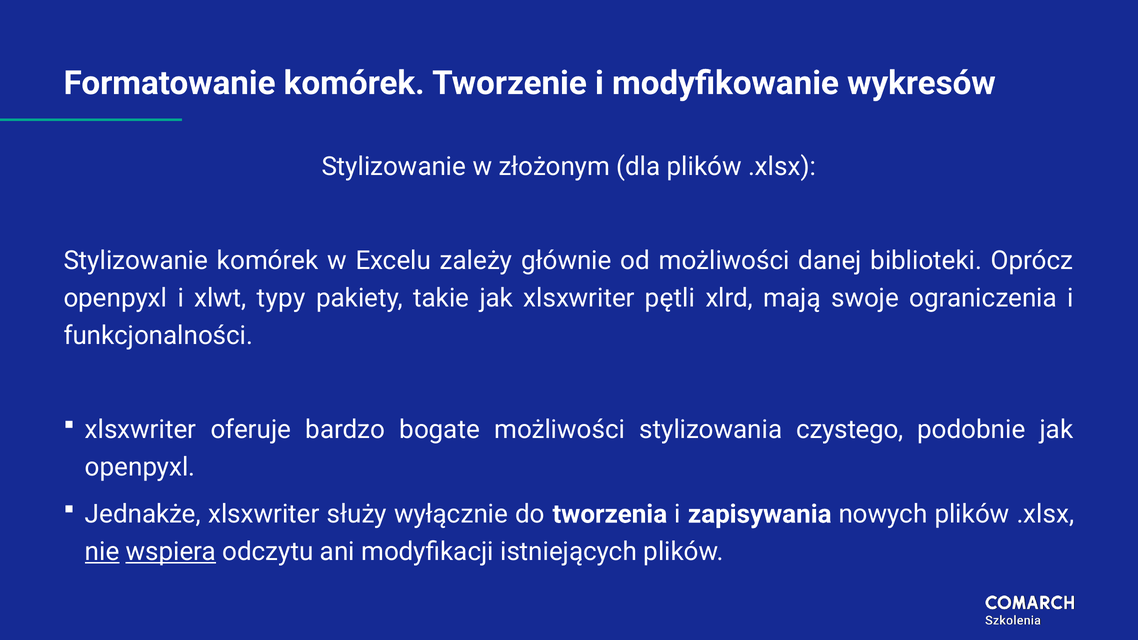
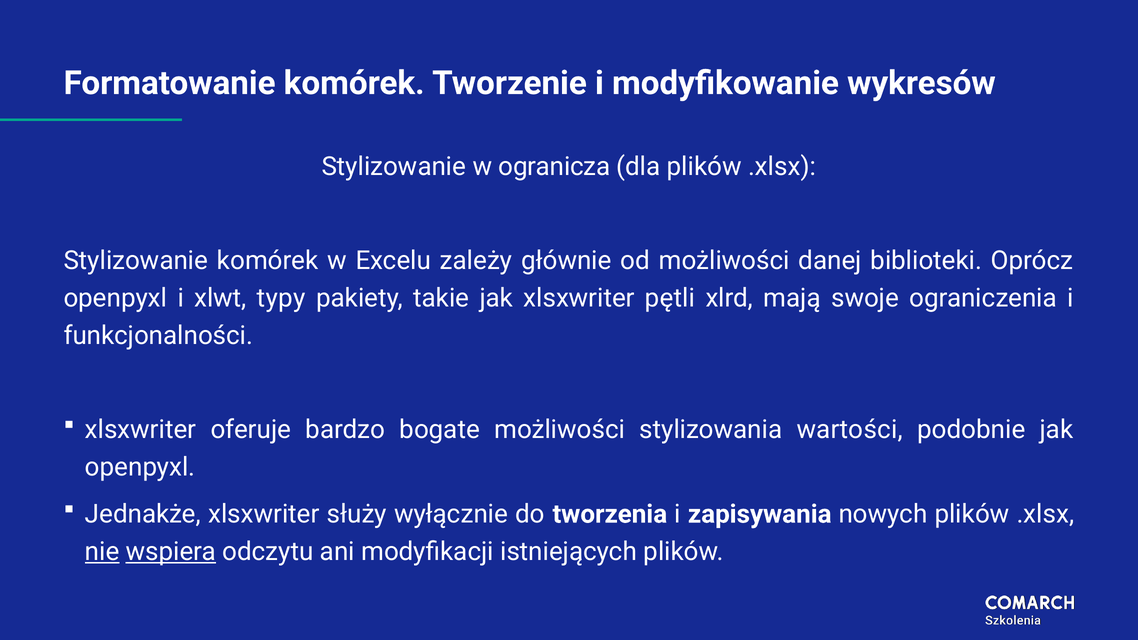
złożonym: złożonym -> ogranicza
czystego: czystego -> wartości
